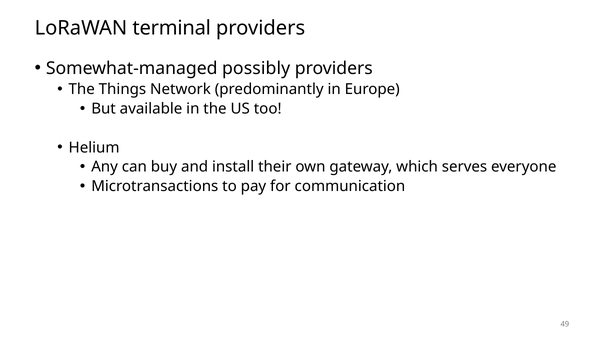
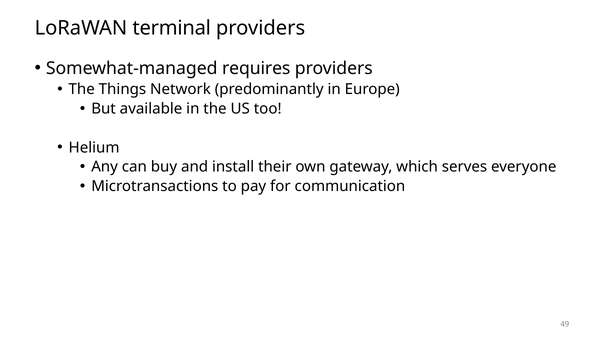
possibly: possibly -> requires
